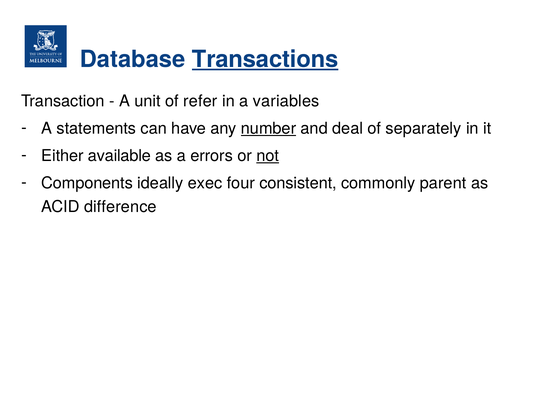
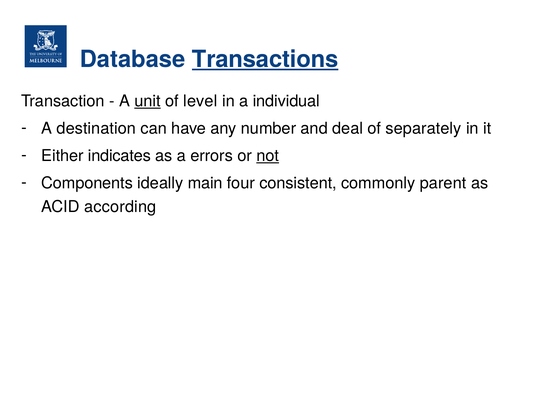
unit underline: none -> present
refer: refer -> level
variables: variables -> individual
statements: statements -> destination
number underline: present -> none
available: available -> indicates
exec: exec -> main
difference: difference -> according
